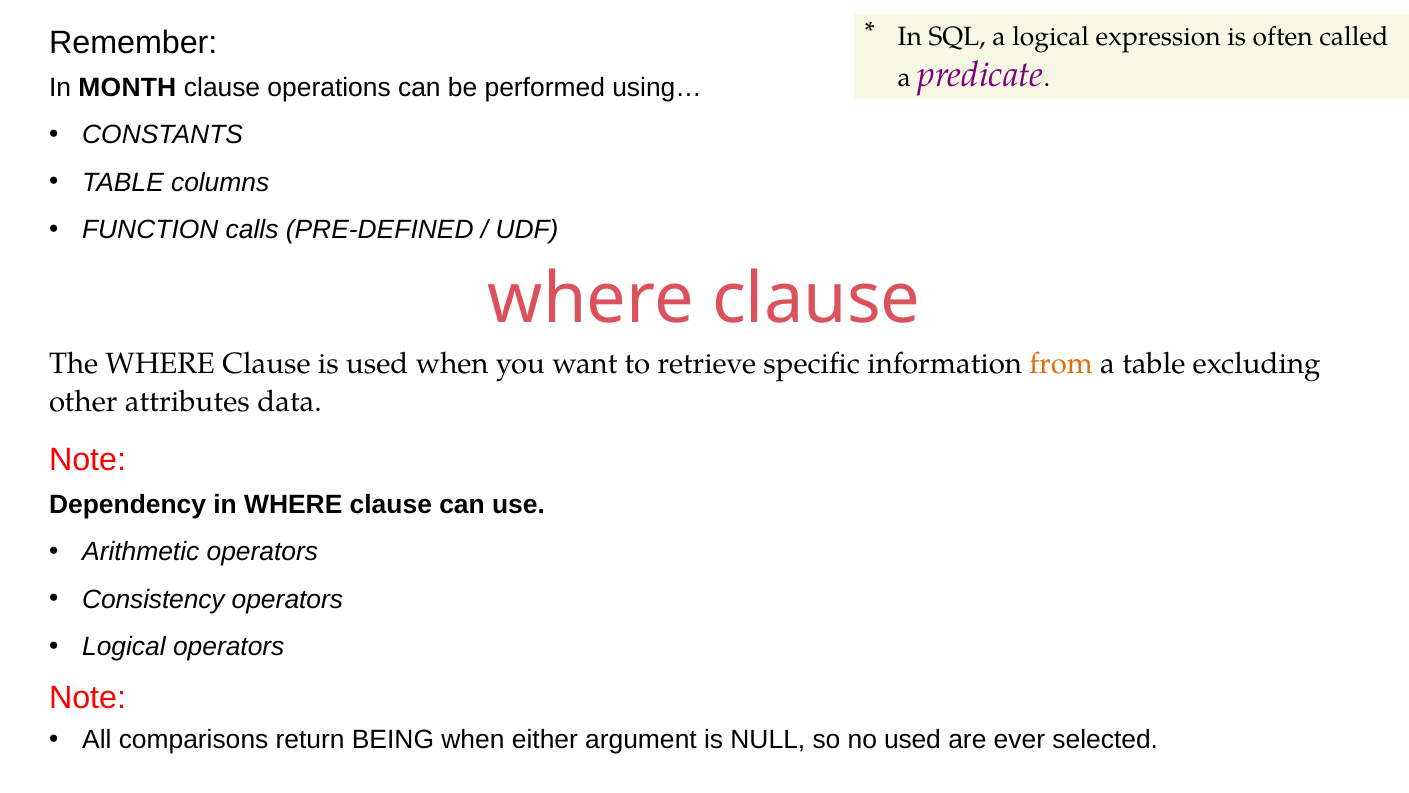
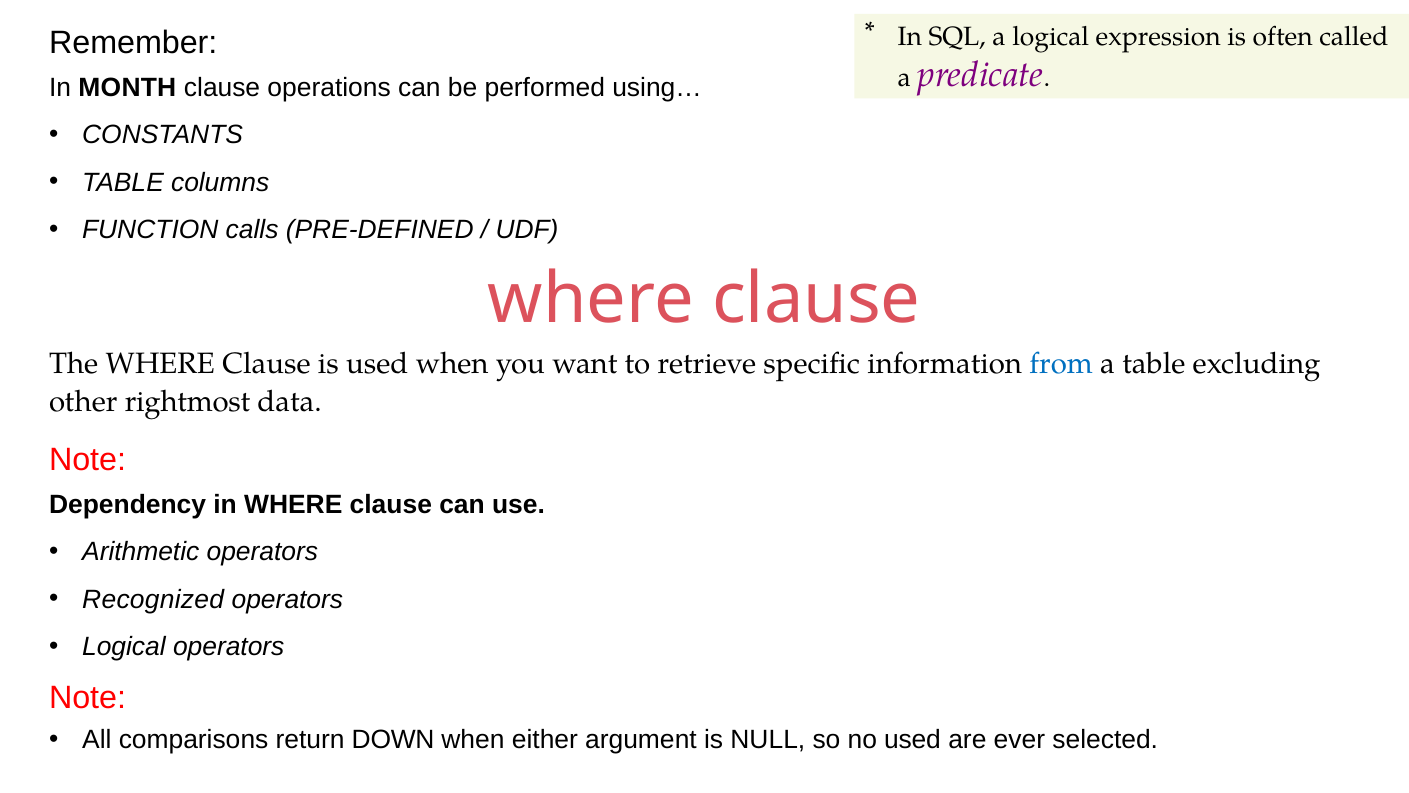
from colour: orange -> blue
attributes: attributes -> rightmost
Consistency: Consistency -> Recognized
BEING: BEING -> DOWN
